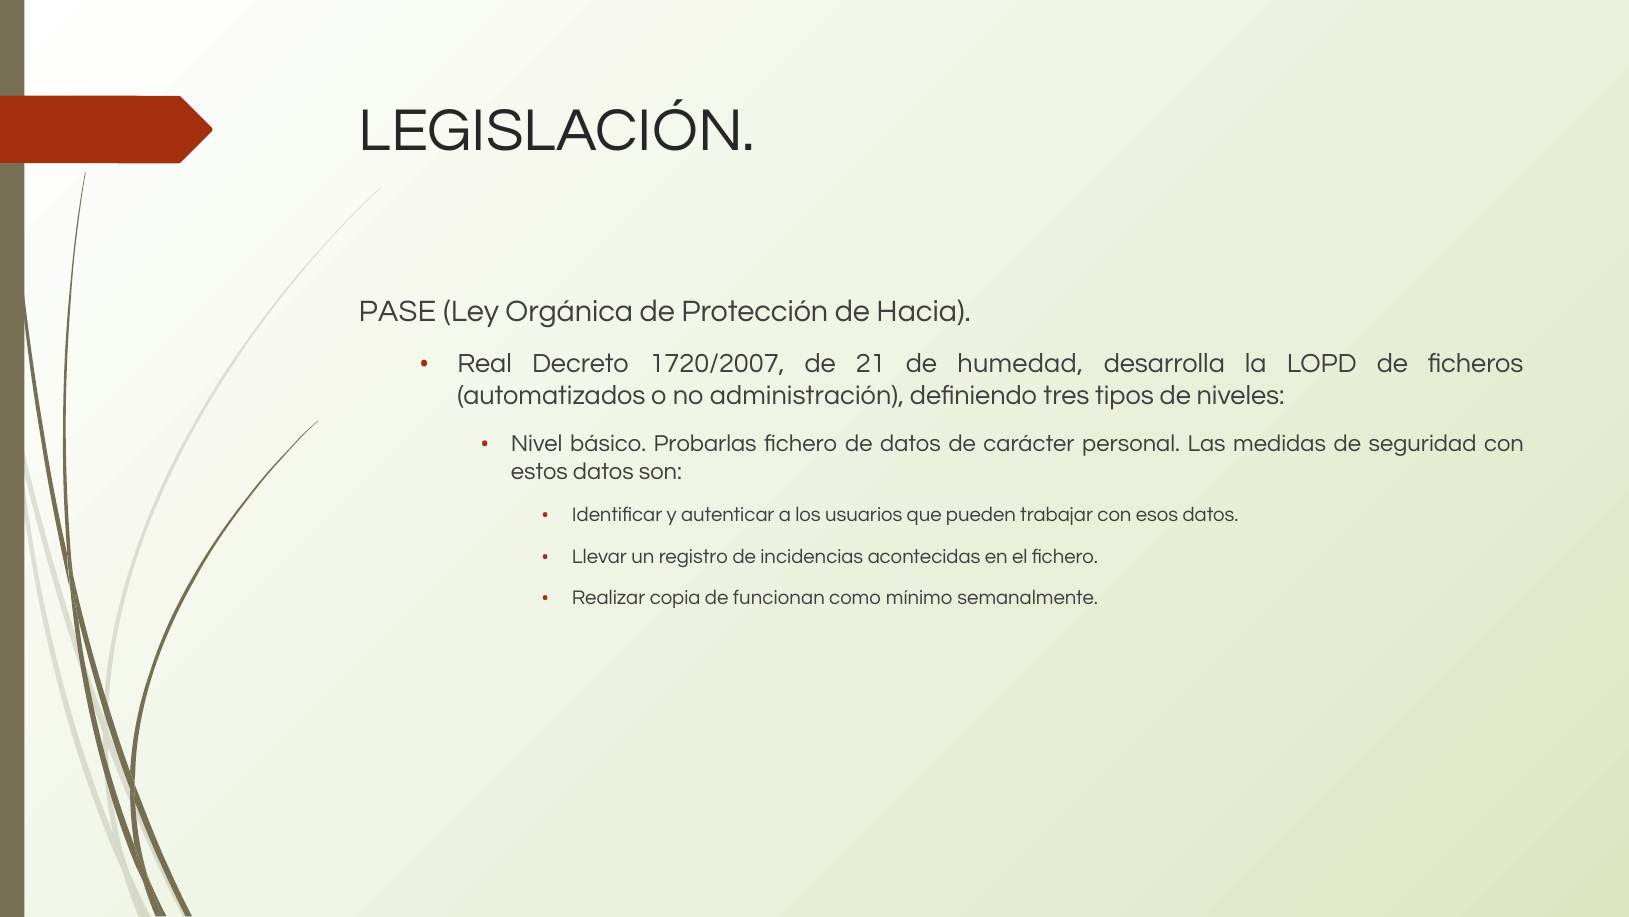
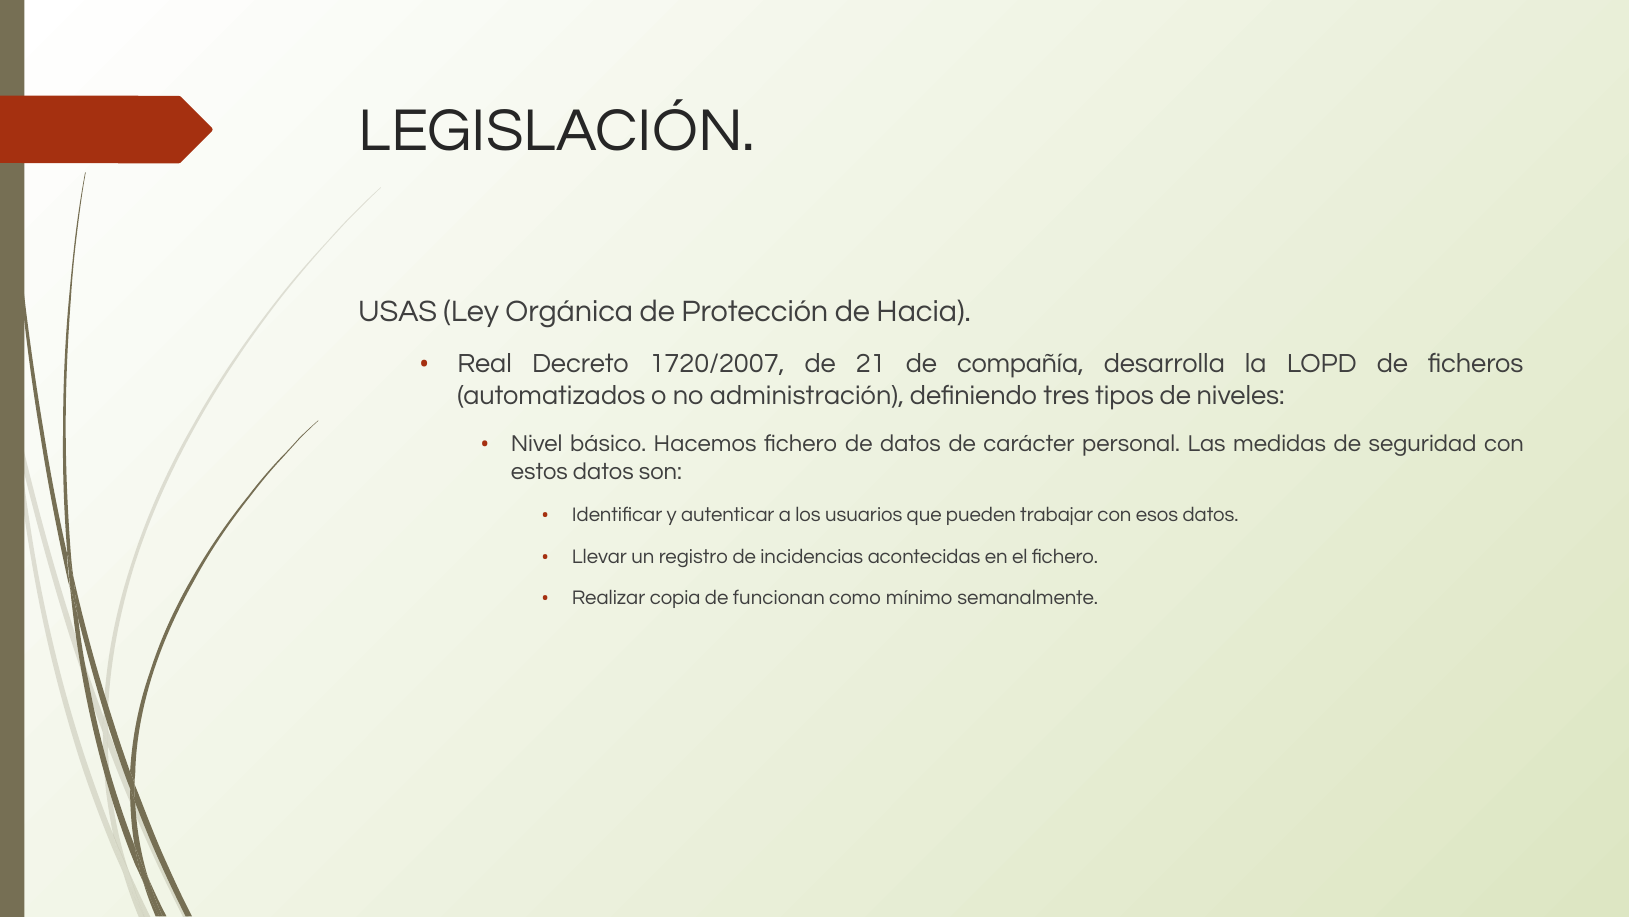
PASE: PASE -> USAS
humedad: humedad -> compañía
Probarlas: Probarlas -> Hacemos
